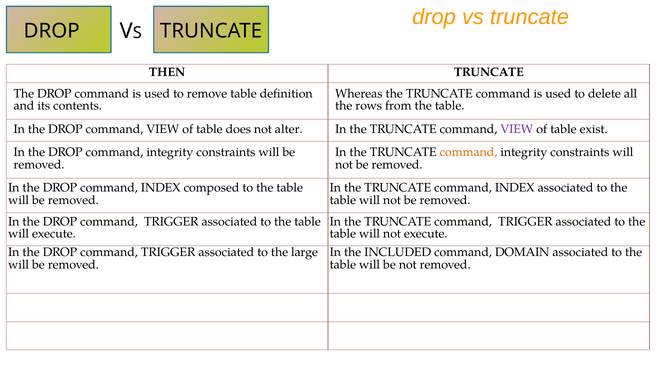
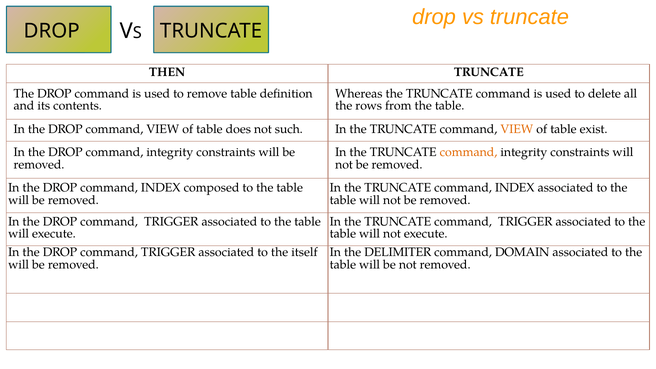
alter: alter -> such
VIEW at (517, 129) colour: purple -> orange
large: large -> itself
INCLUDED: INCLUDED -> DELIMITER
